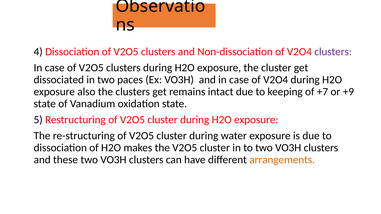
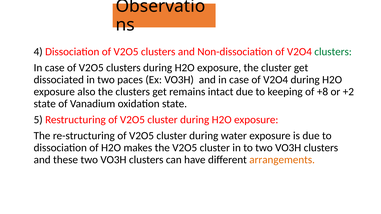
clusters at (333, 52) colour: purple -> green
+7: +7 -> +8
+9: +9 -> +2
